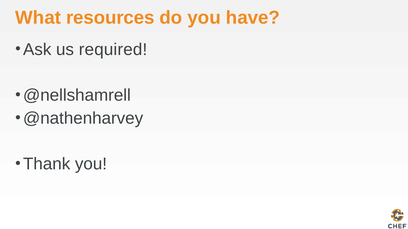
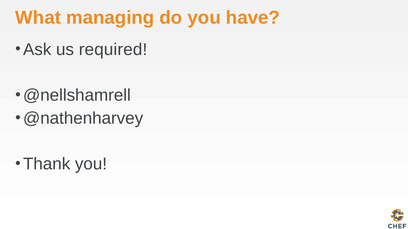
resources: resources -> managing
